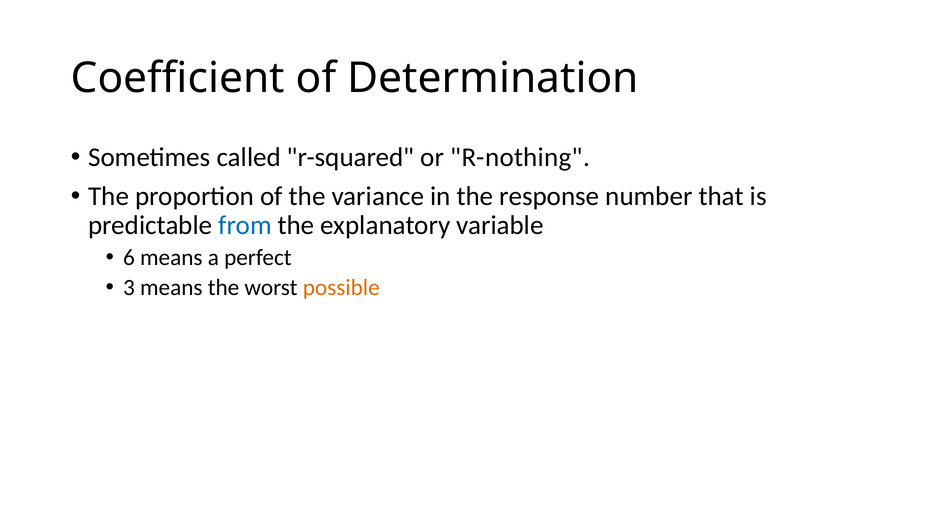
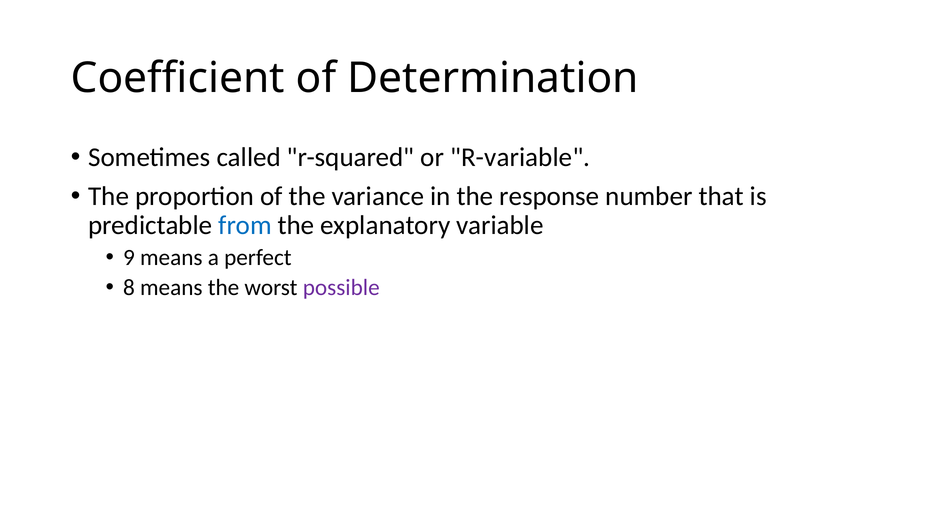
R-nothing: R-nothing -> R-variable
6: 6 -> 9
3: 3 -> 8
possible colour: orange -> purple
